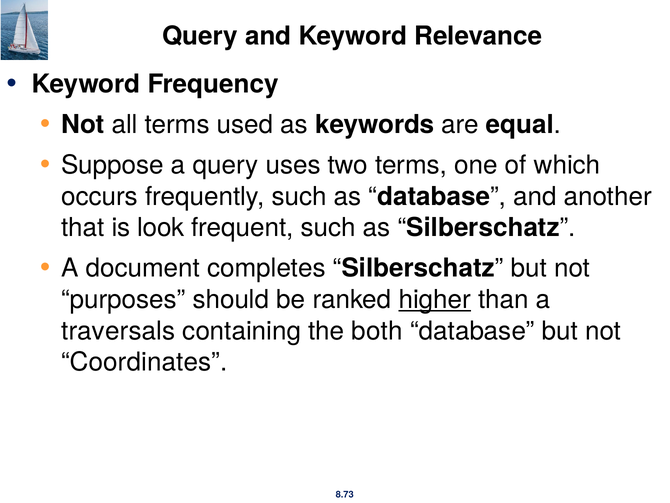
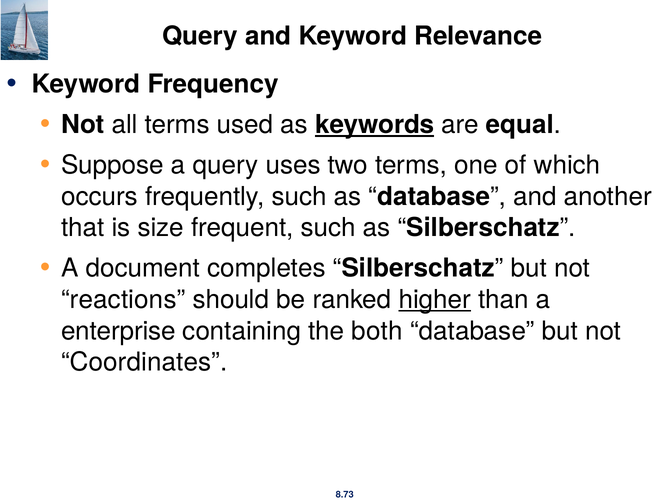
keywords underline: none -> present
look: look -> size
purposes: purposes -> reactions
traversals: traversals -> enterprise
